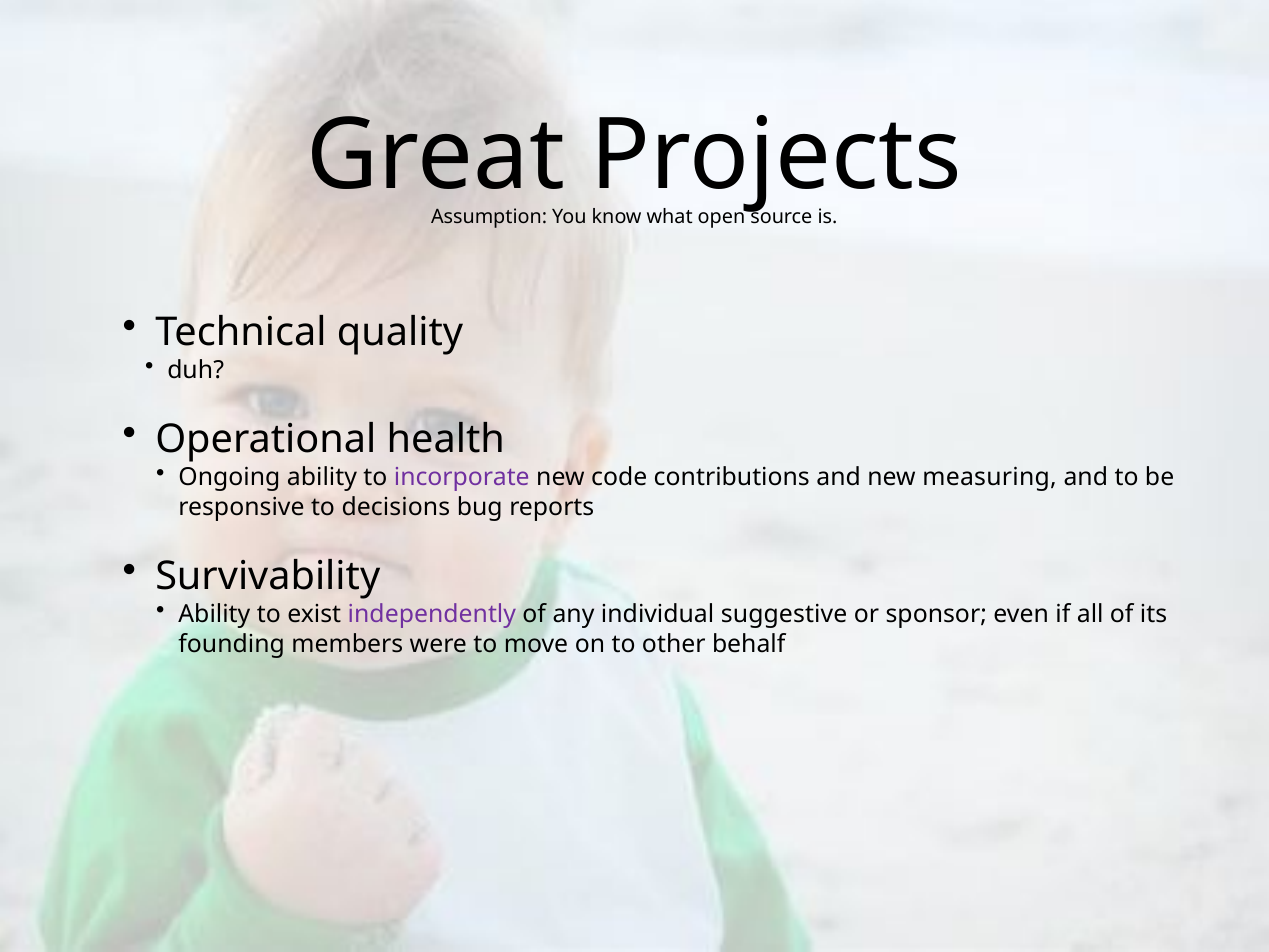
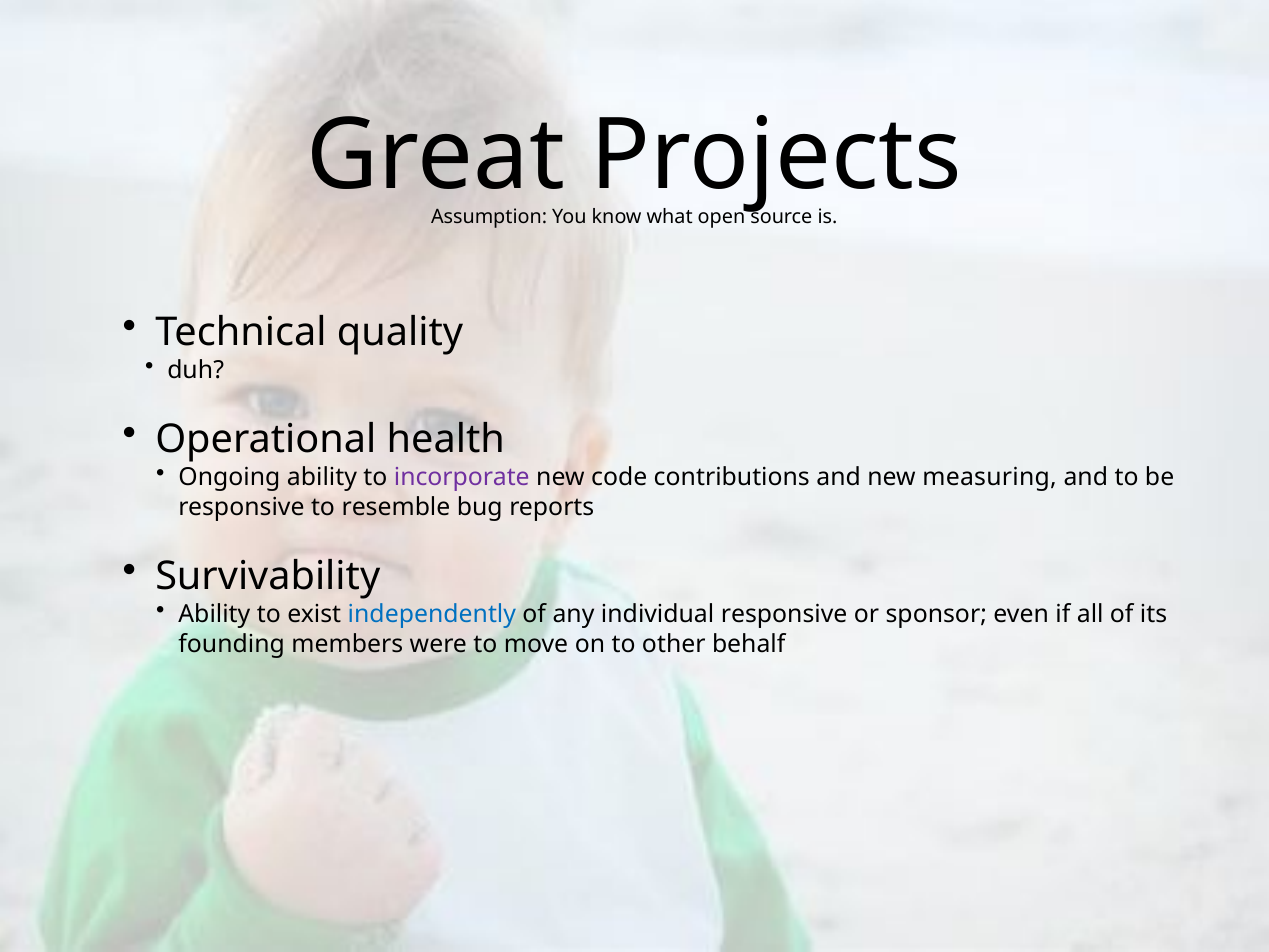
decisions: decisions -> resemble
independently colour: purple -> blue
individual suggestive: suggestive -> responsive
